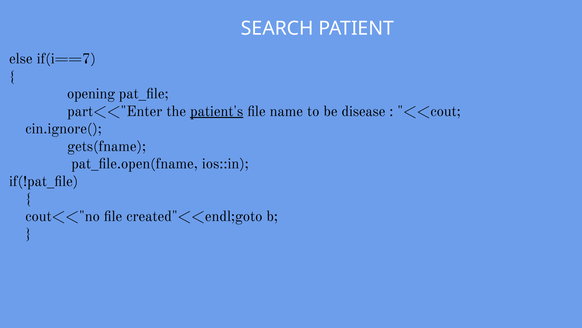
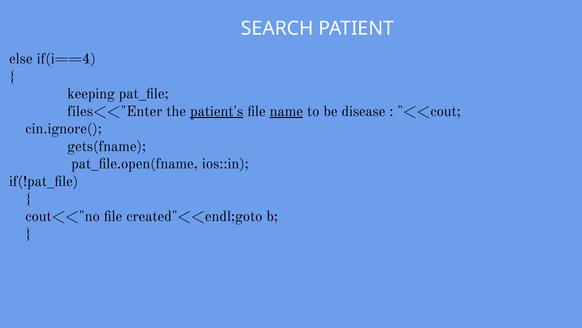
if(i==7: if(i==7 -> if(i==4
opening: opening -> keeping
part<<"Enter: part<<"Enter -> files<<"Enter
name underline: none -> present
